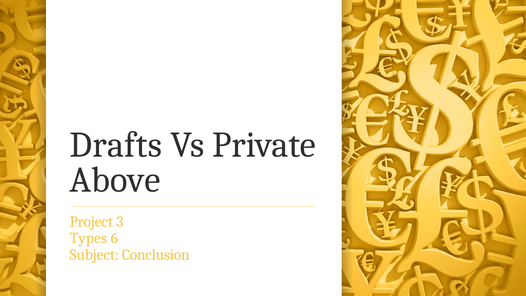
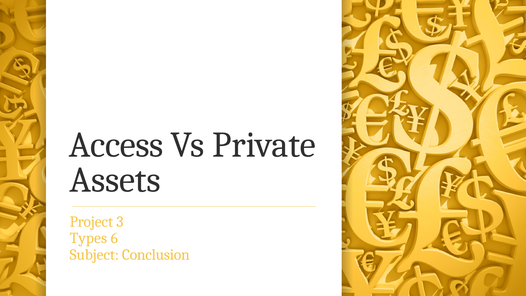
Drafts: Drafts -> Access
Above: Above -> Assets
